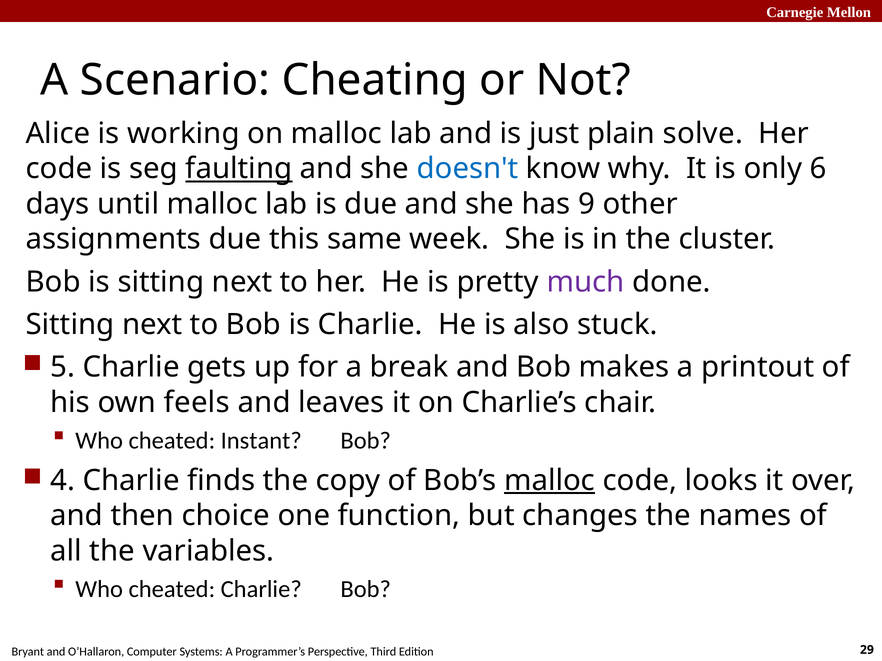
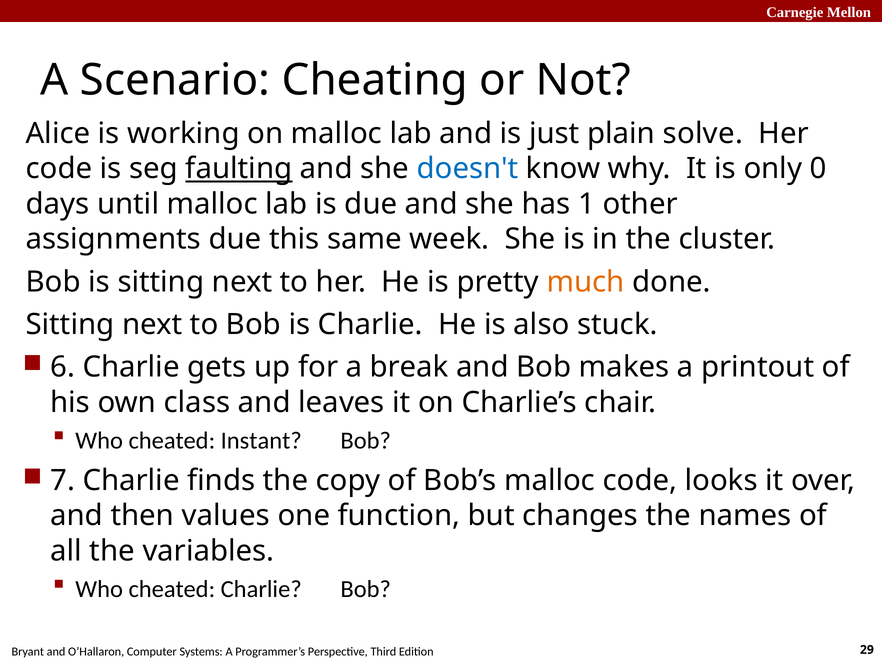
6: 6 -> 0
9: 9 -> 1
much colour: purple -> orange
5: 5 -> 6
feels: feels -> class
4: 4 -> 7
malloc at (550, 481) underline: present -> none
choice: choice -> values
